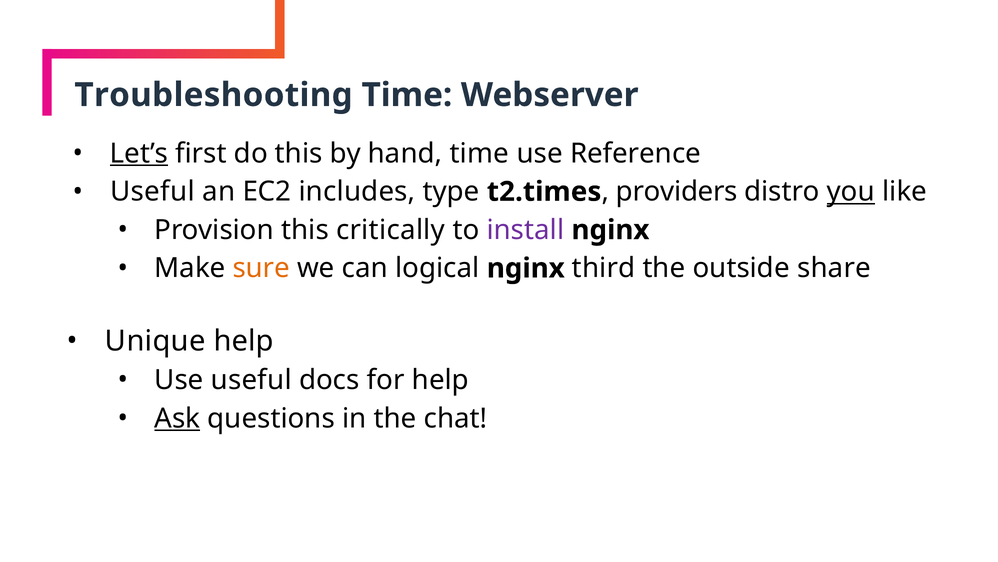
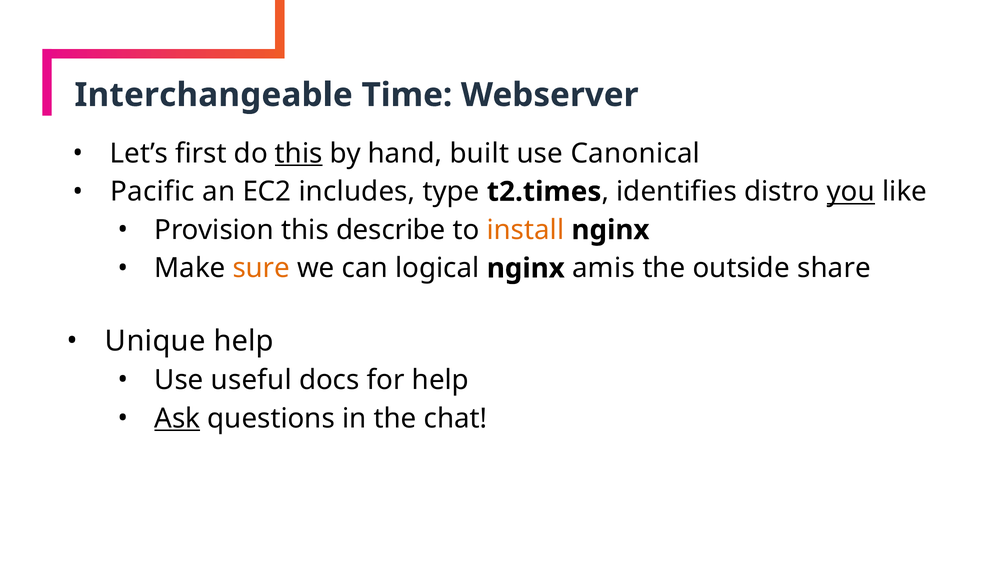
Troubleshooting: Troubleshooting -> Interchangeable
Let’s underline: present -> none
this at (299, 153) underline: none -> present
hand time: time -> built
Reference: Reference -> Canonical
Useful at (153, 191): Useful -> Pacific
providers: providers -> identifies
critically: critically -> describe
install colour: purple -> orange
third: third -> amis
